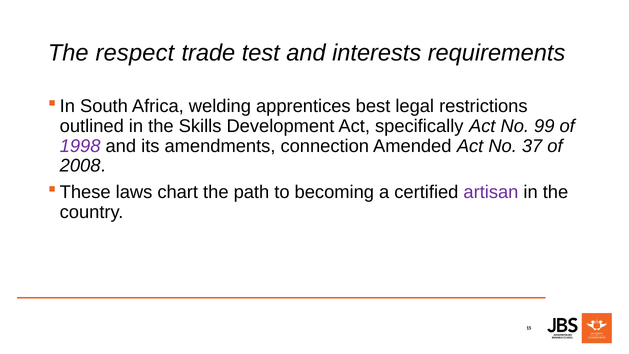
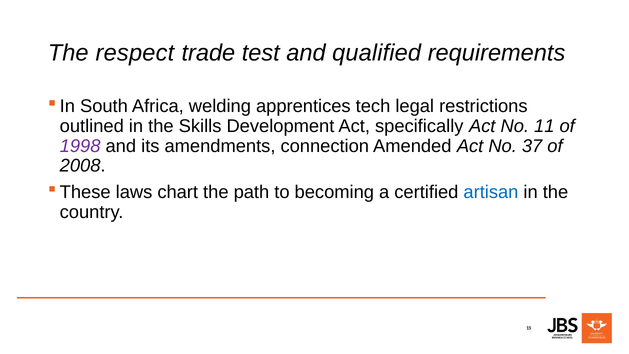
interests: interests -> qualified
best: best -> tech
99: 99 -> 11
artisan colour: purple -> blue
